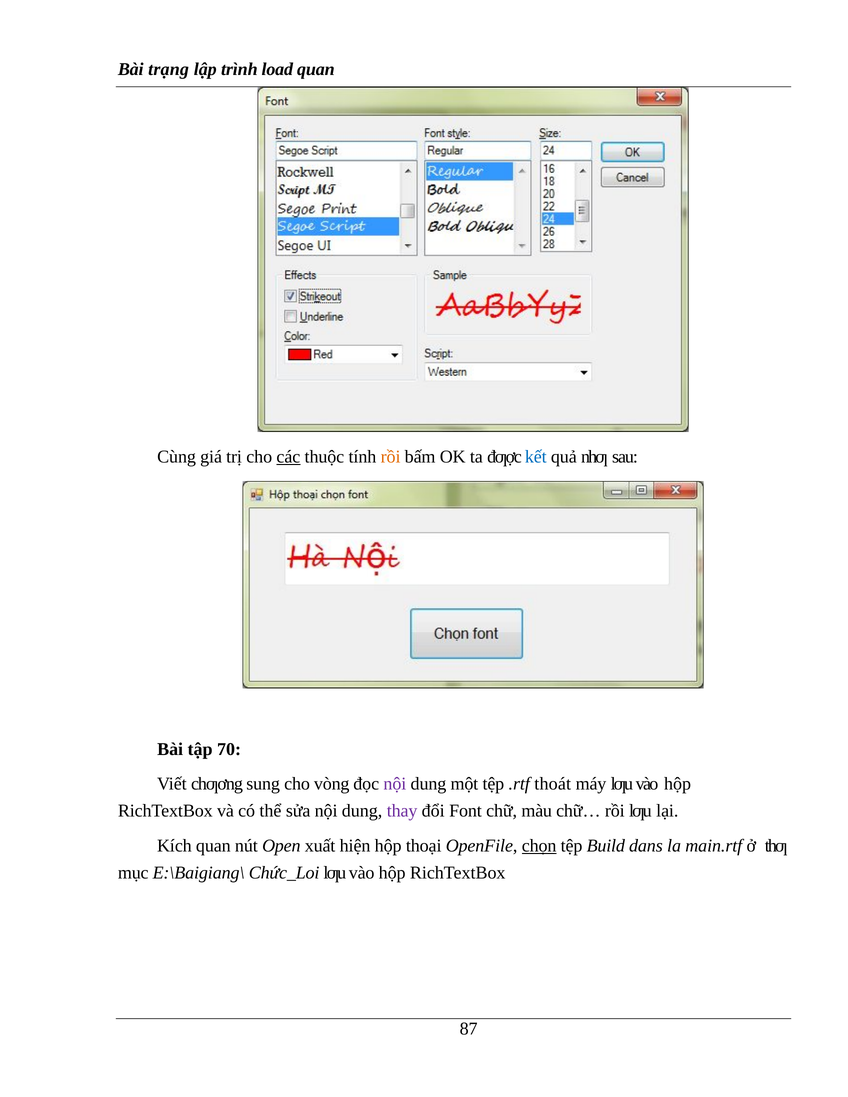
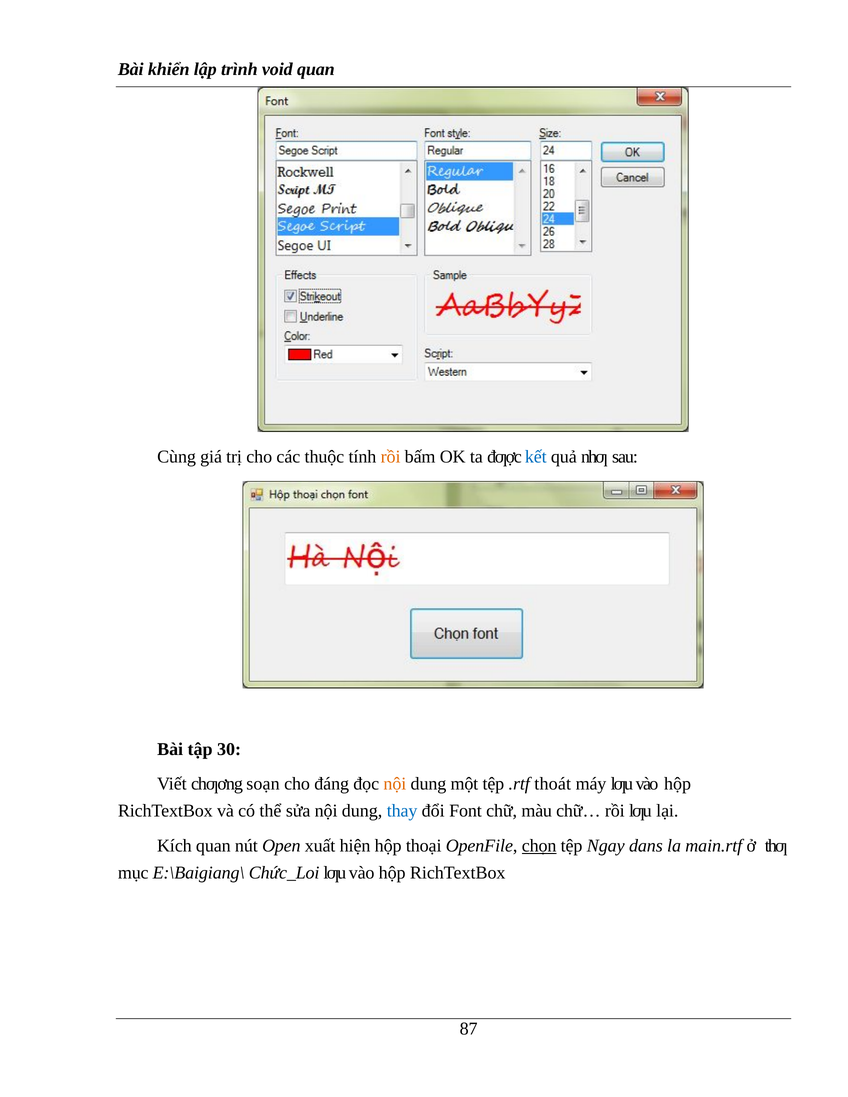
trạng: trạng -> khiển
load: load -> void
các underline: present -> none
70: 70 -> 30
sung: sung -> soạn
vòng: vòng -> đáng
nội at (395, 784) colour: purple -> orange
thay colour: purple -> blue
Build: Build -> Ngay
